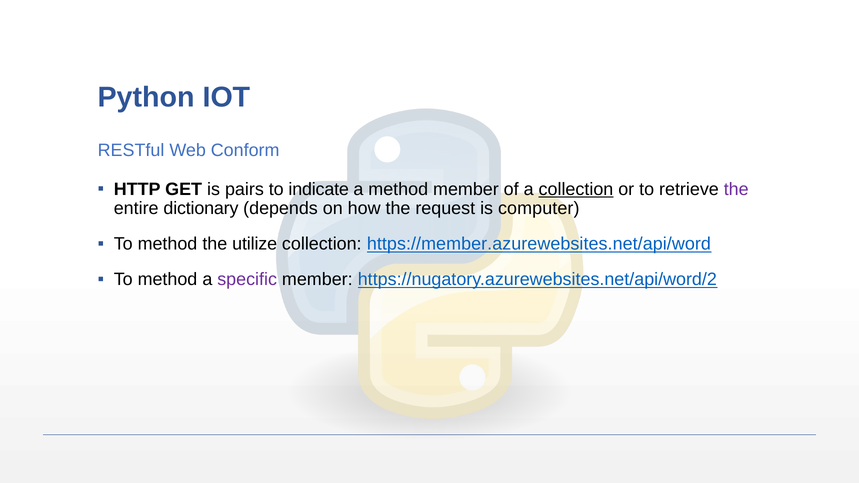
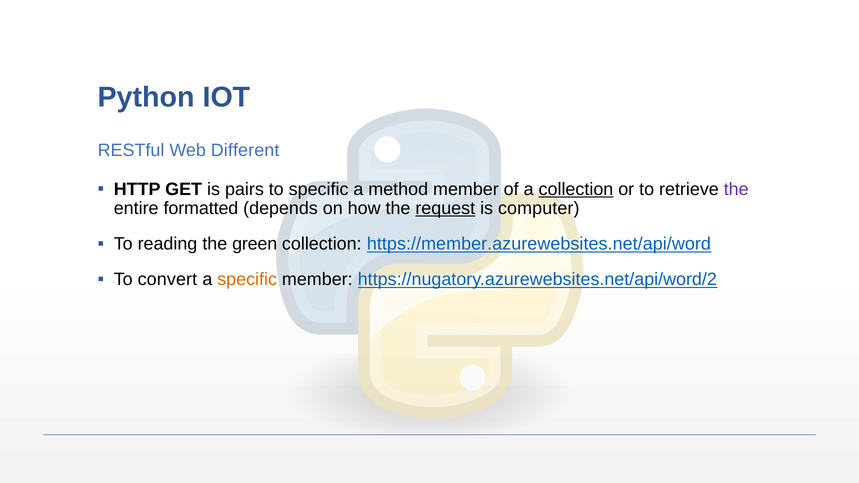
Conform: Conform -> Different
to indicate: indicate -> specific
dictionary: dictionary -> formatted
request underline: none -> present
method at (167, 244): method -> reading
utilize: utilize -> green
method at (167, 279): method -> convert
specific at (247, 279) colour: purple -> orange
